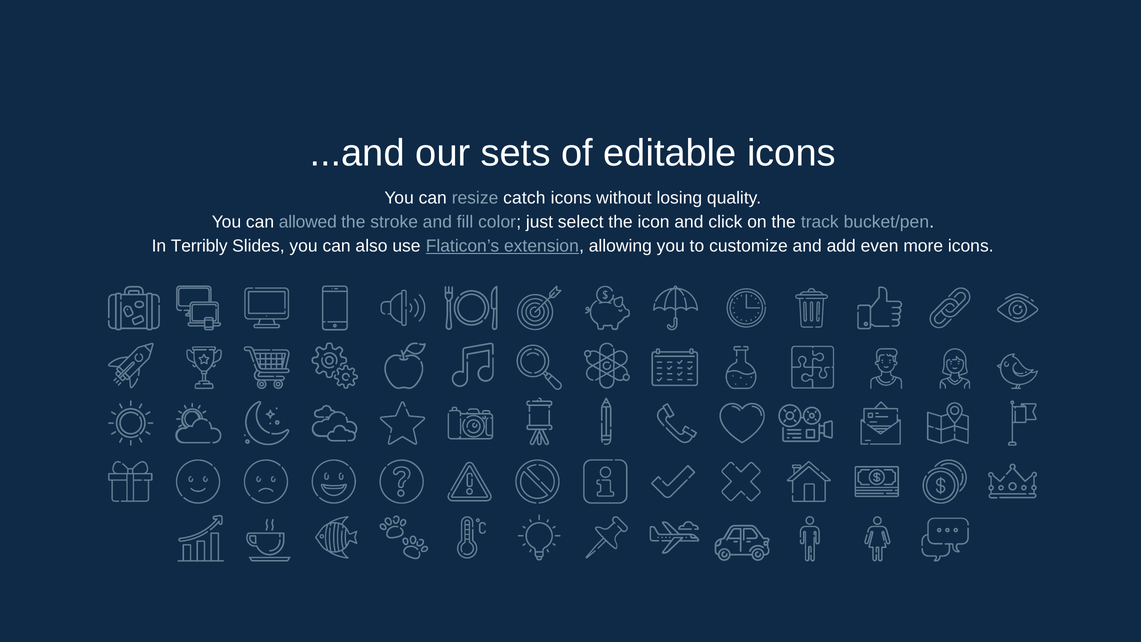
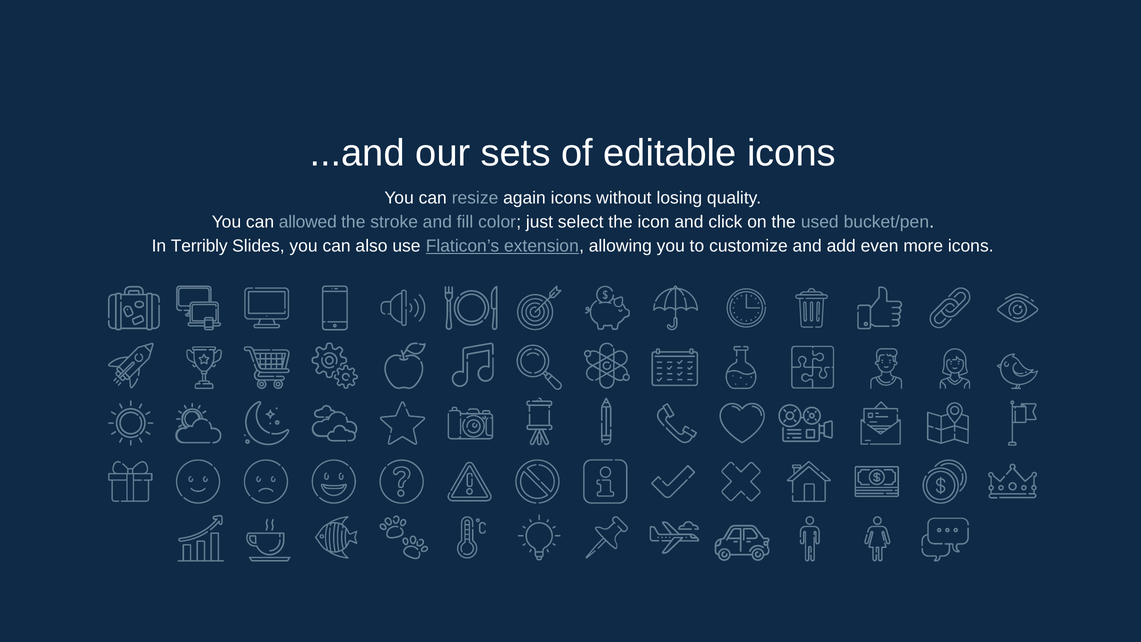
catch: catch -> again
track: track -> used
